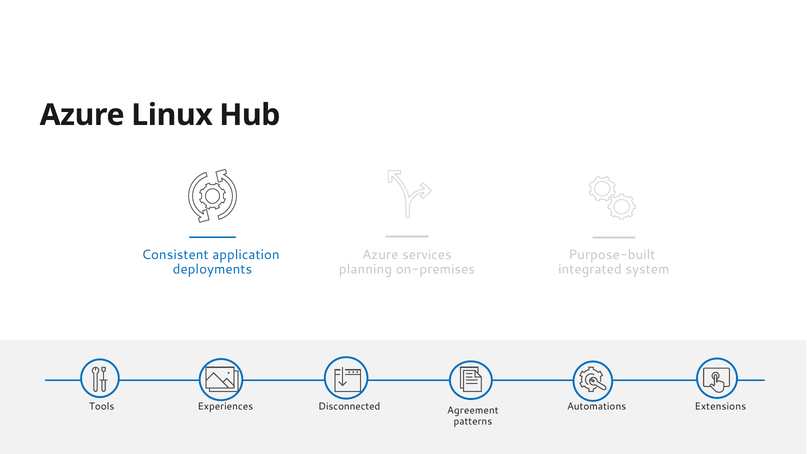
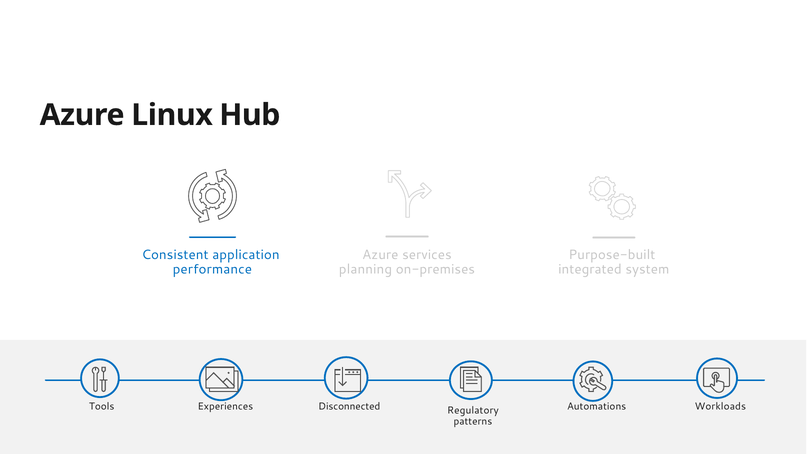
deployments: deployments -> performance
Agreement: Agreement -> Regulatory
Extensions: Extensions -> Workloads
